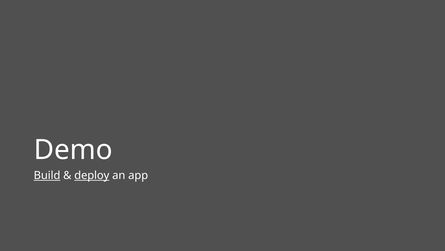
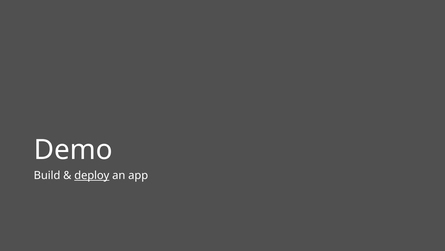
Build underline: present -> none
